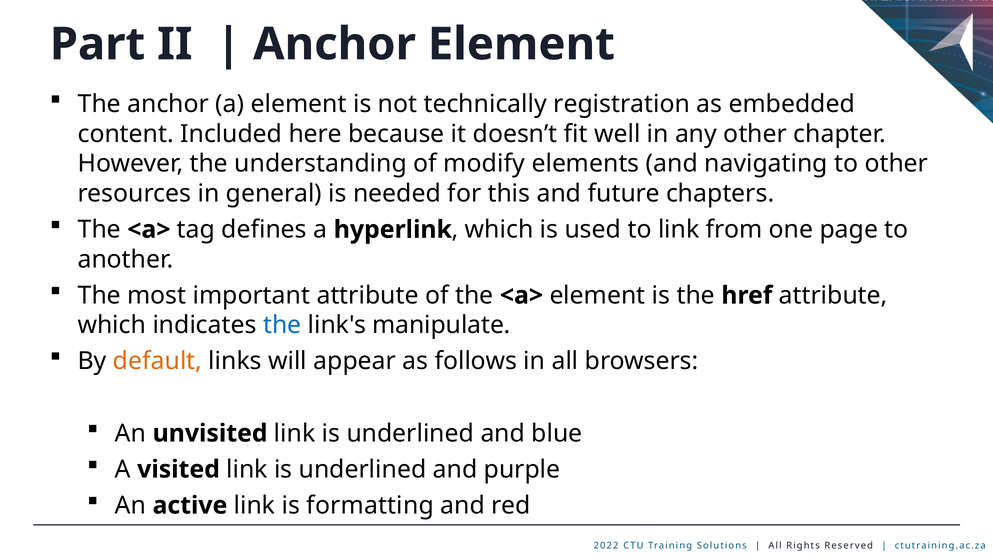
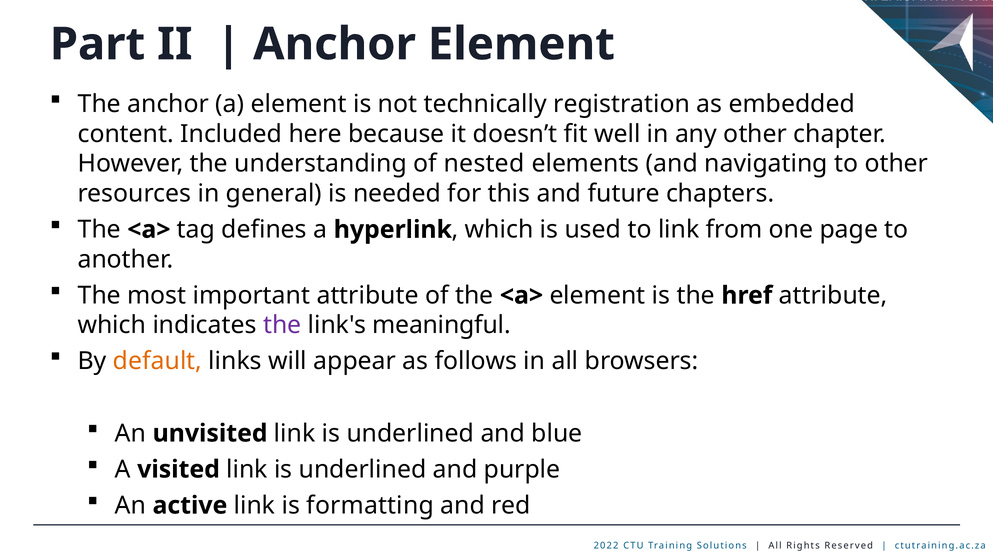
modify: modify -> nested
the at (282, 325) colour: blue -> purple
manipulate: manipulate -> meaningful
